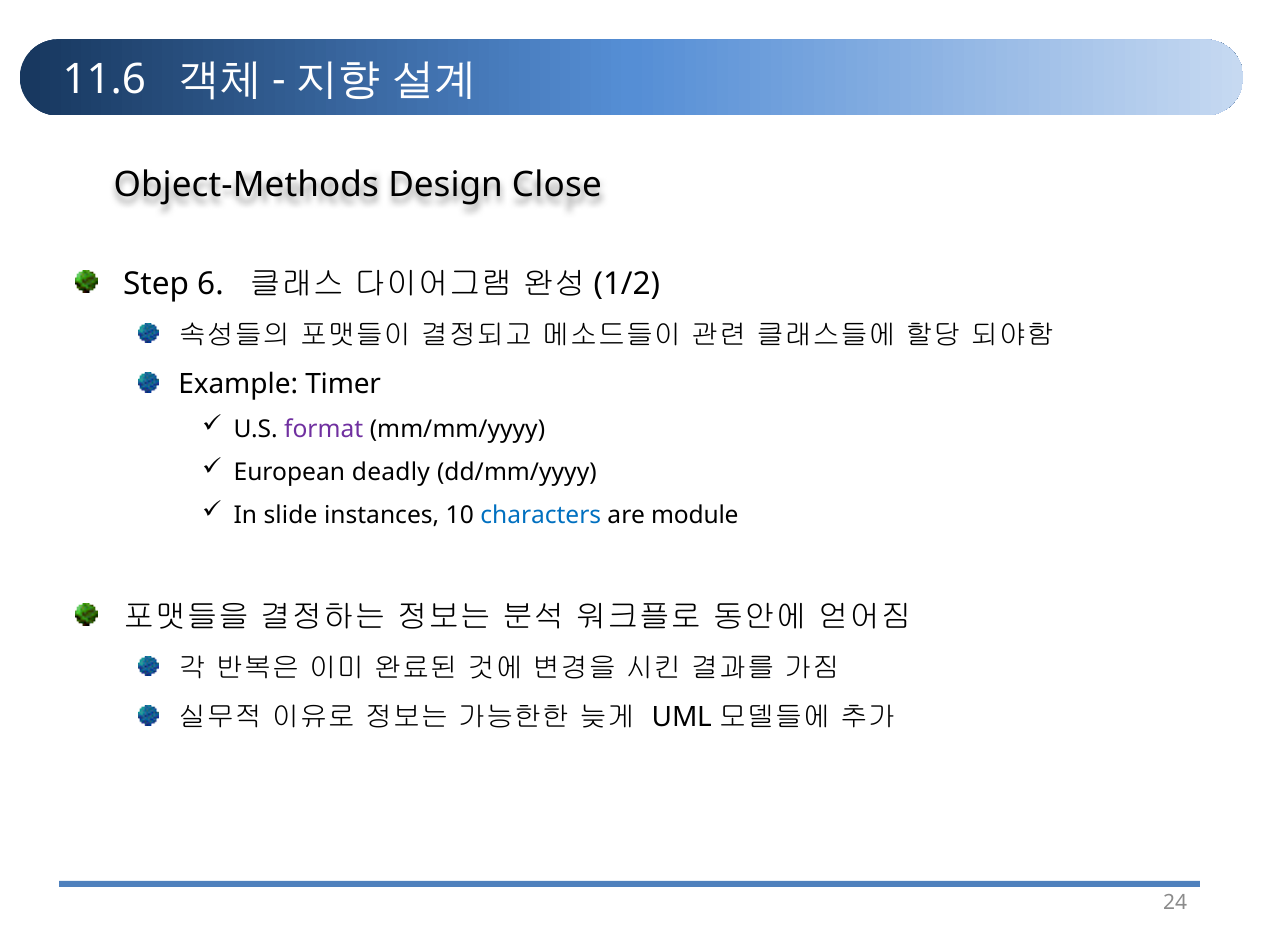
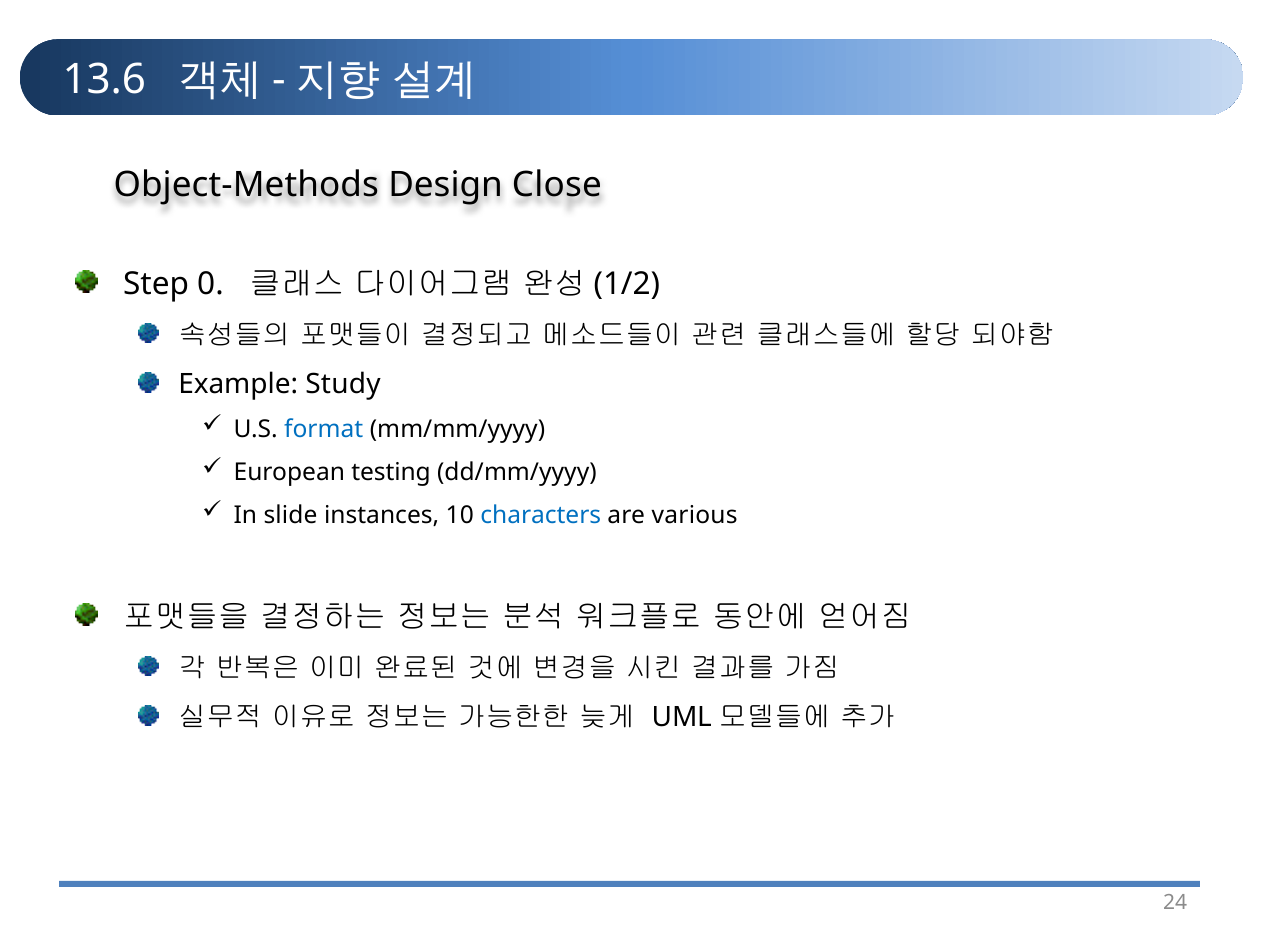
11.6: 11.6 -> 13.6
6: 6 -> 0
Timer: Timer -> Study
format colour: purple -> blue
deadly: deadly -> testing
module: module -> various
